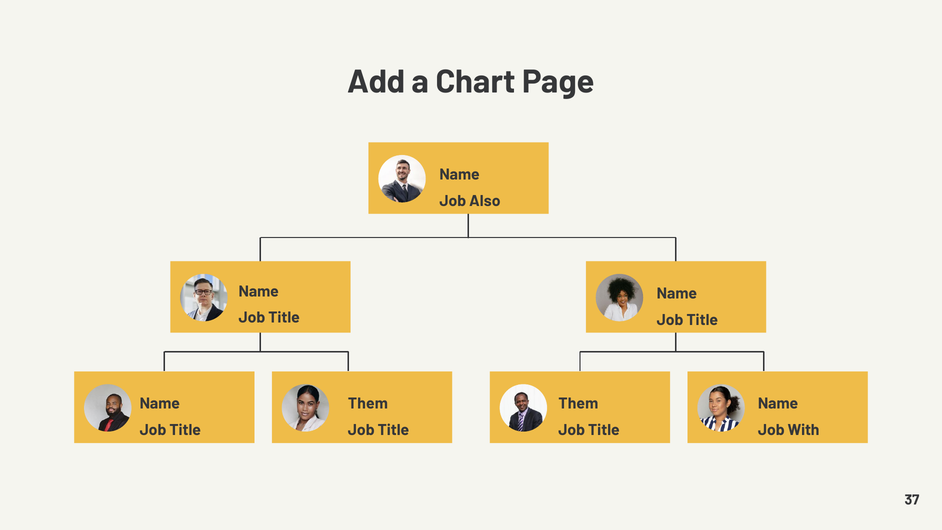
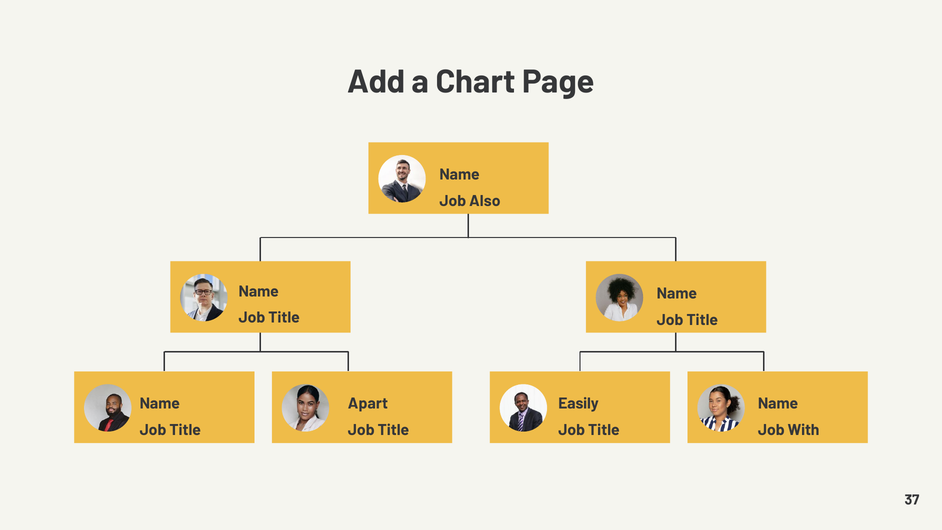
Them at (368, 404): Them -> Apart
Them at (578, 404): Them -> Easily
